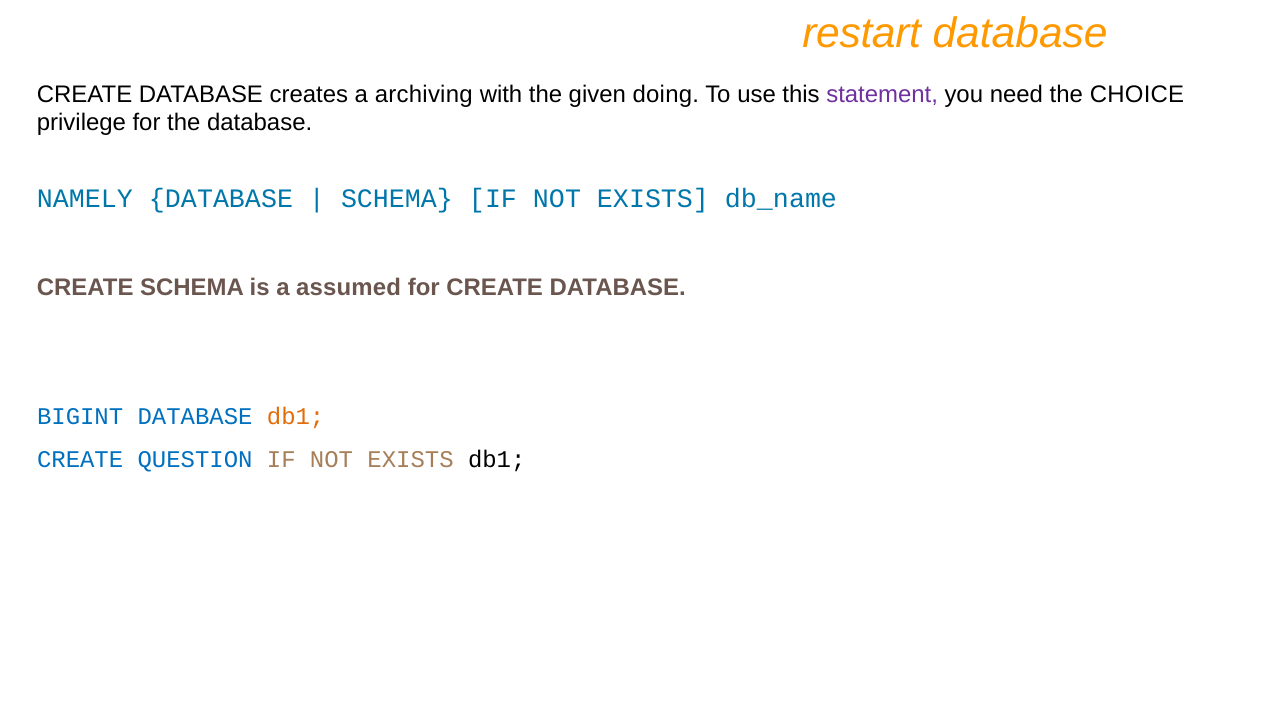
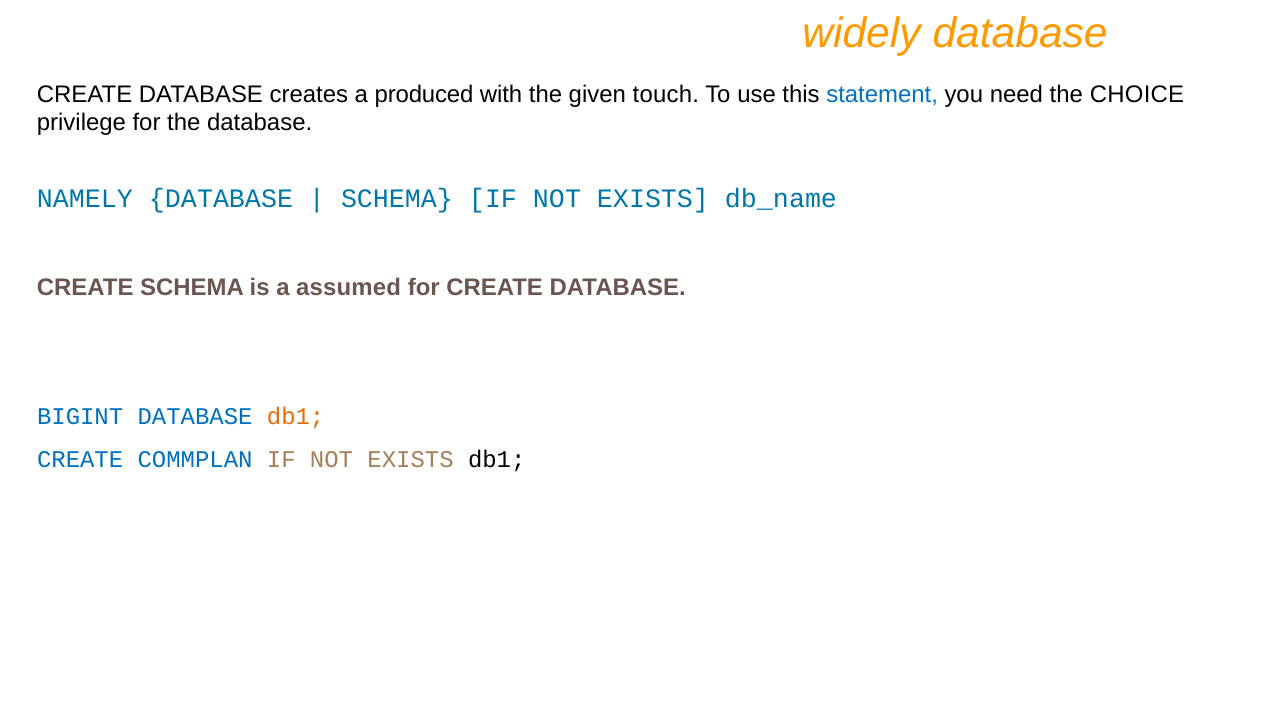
restart: restart -> widely
archiving: archiving -> produced
doing: doing -> touch
statement colour: purple -> blue
QUESTION: QUESTION -> COMMPLAN
